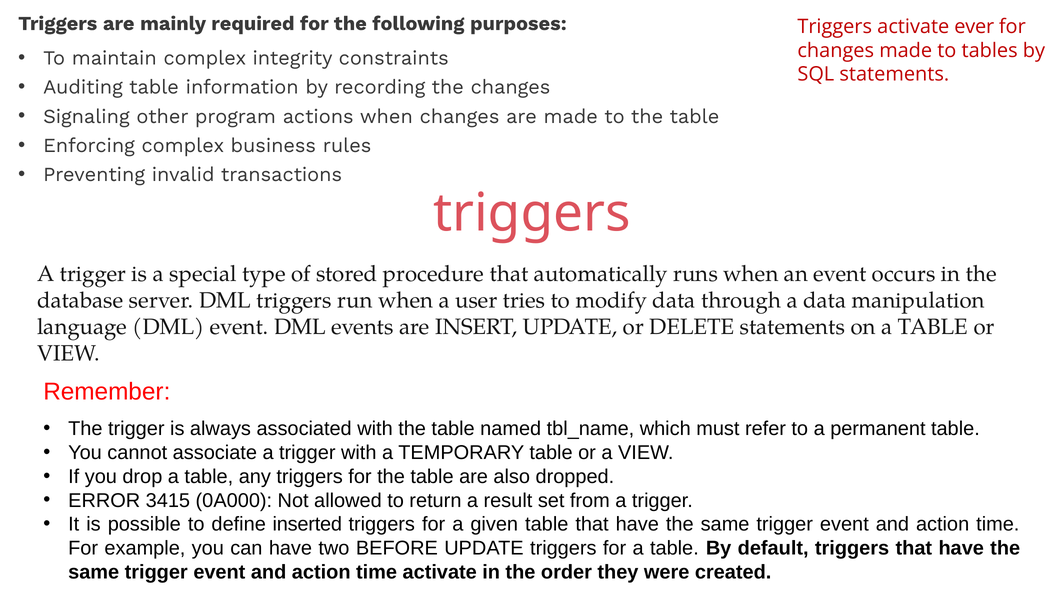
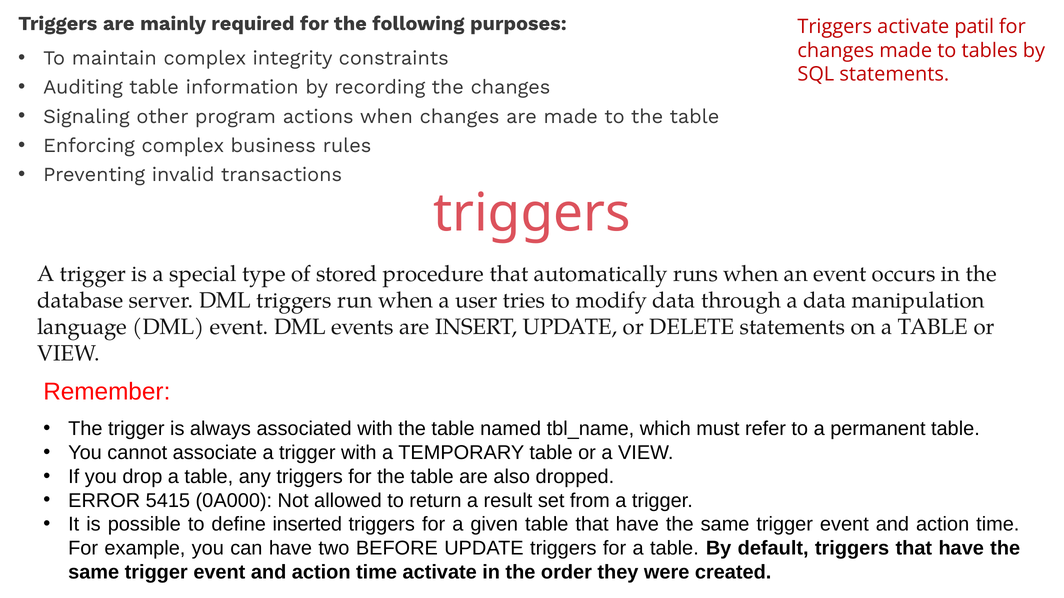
ever: ever -> patil
3415: 3415 -> 5415
